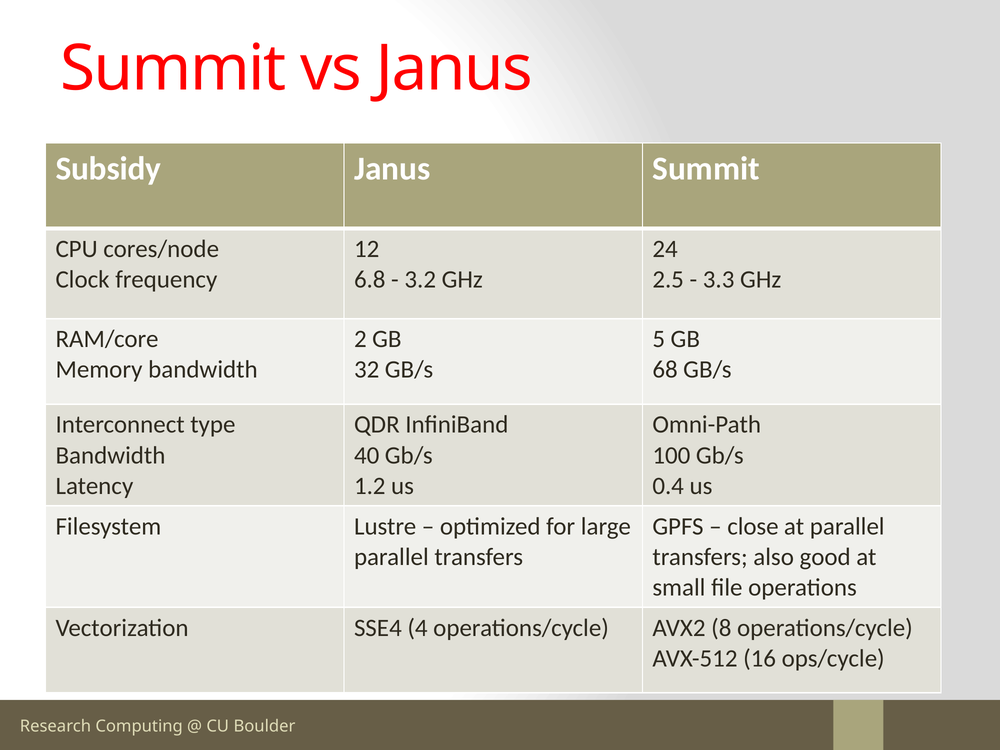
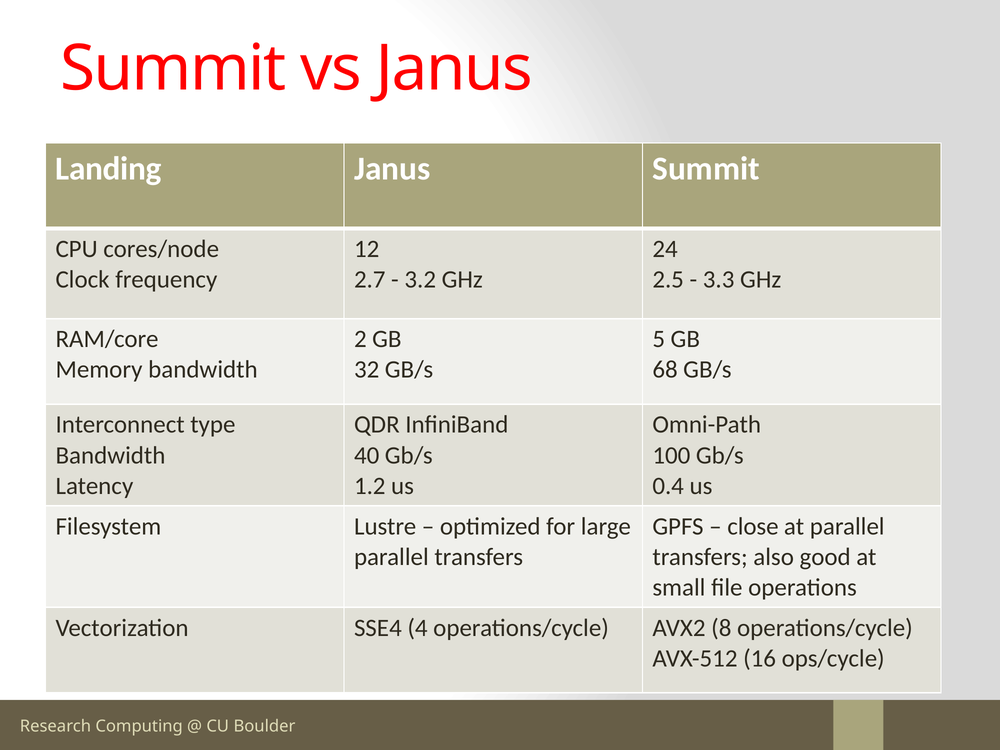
Subsidy: Subsidy -> Landing
6.8: 6.8 -> 2.7
